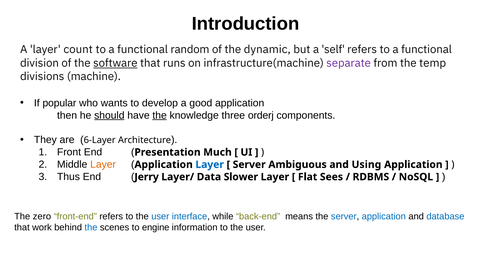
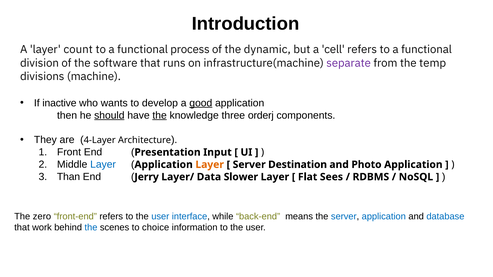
random: random -> process
self: self -> cell
software underline: present -> none
popular: popular -> inactive
good underline: none -> present
6-Layer: 6-Layer -> 4-Layer
Much: Much -> Input
Layer at (103, 165) colour: orange -> blue
Layer at (210, 165) colour: blue -> orange
Ambiguous: Ambiguous -> Destination
Using: Using -> Photo
Thus: Thus -> Than
engine: engine -> choice
